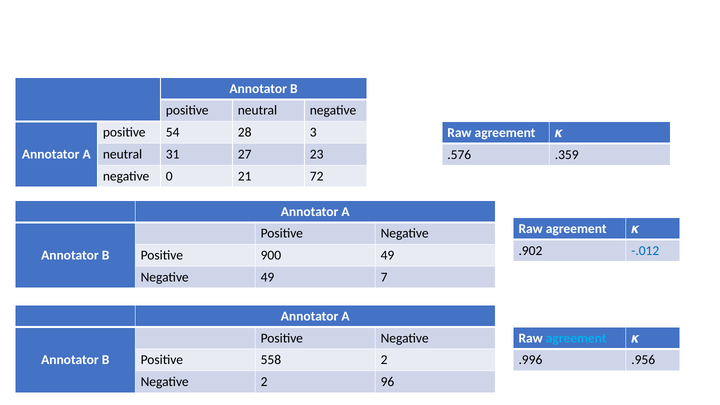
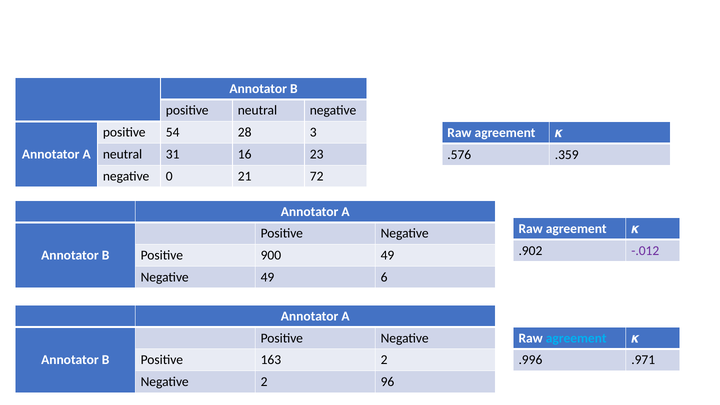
27: 27 -> 16
-.012 colour: blue -> purple
7: 7 -> 6
558: 558 -> 163
.956: .956 -> .971
